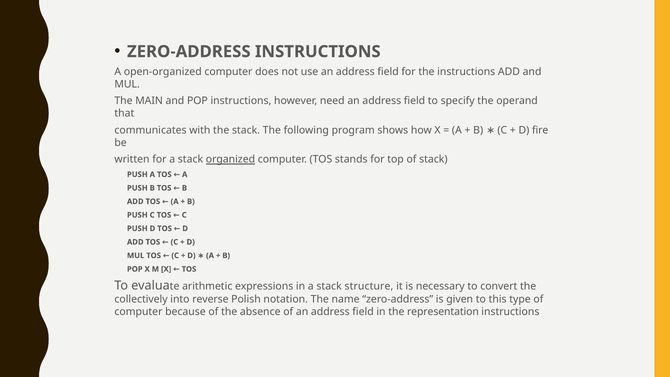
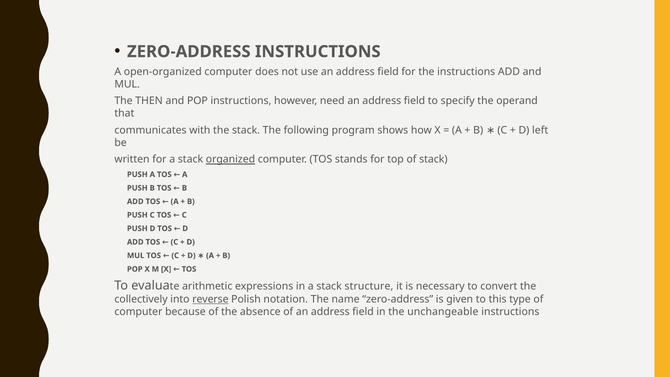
MAIN: MAIN -> THEN
fire: fire -> left
reverse underline: none -> present
representation: representation -> unchangeable
